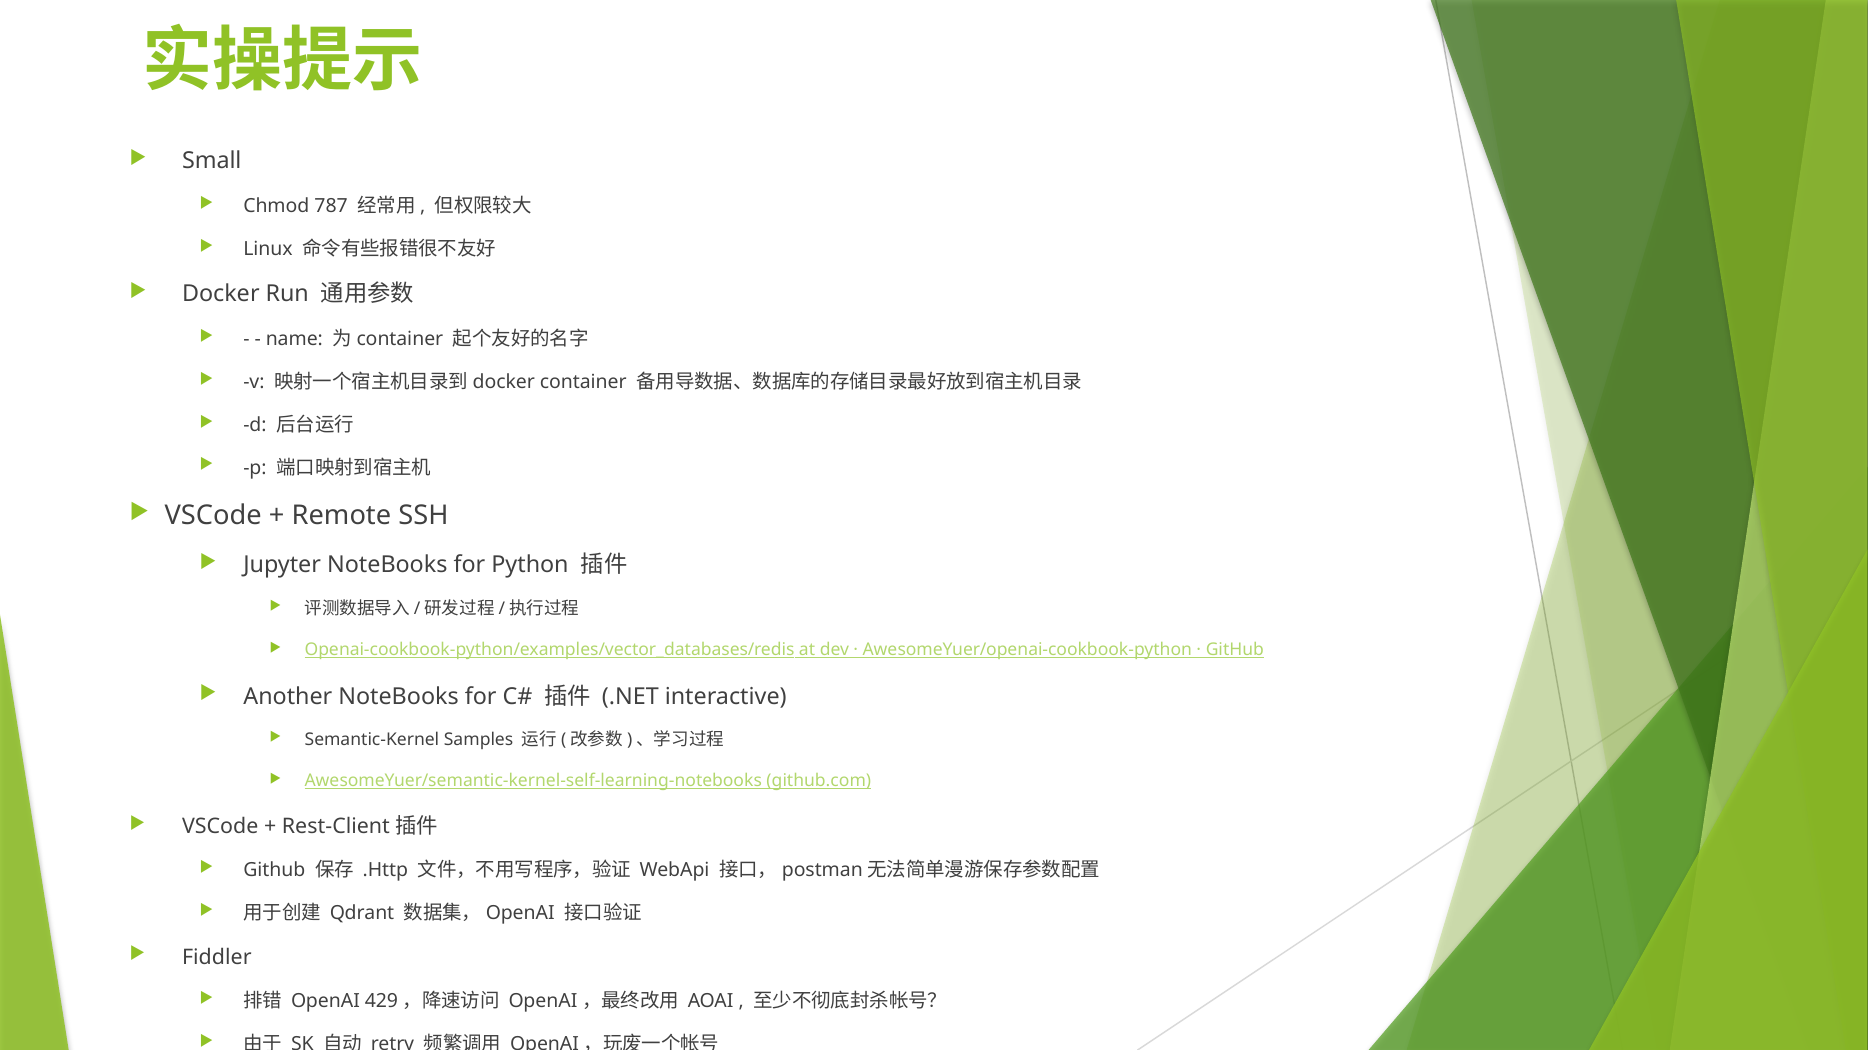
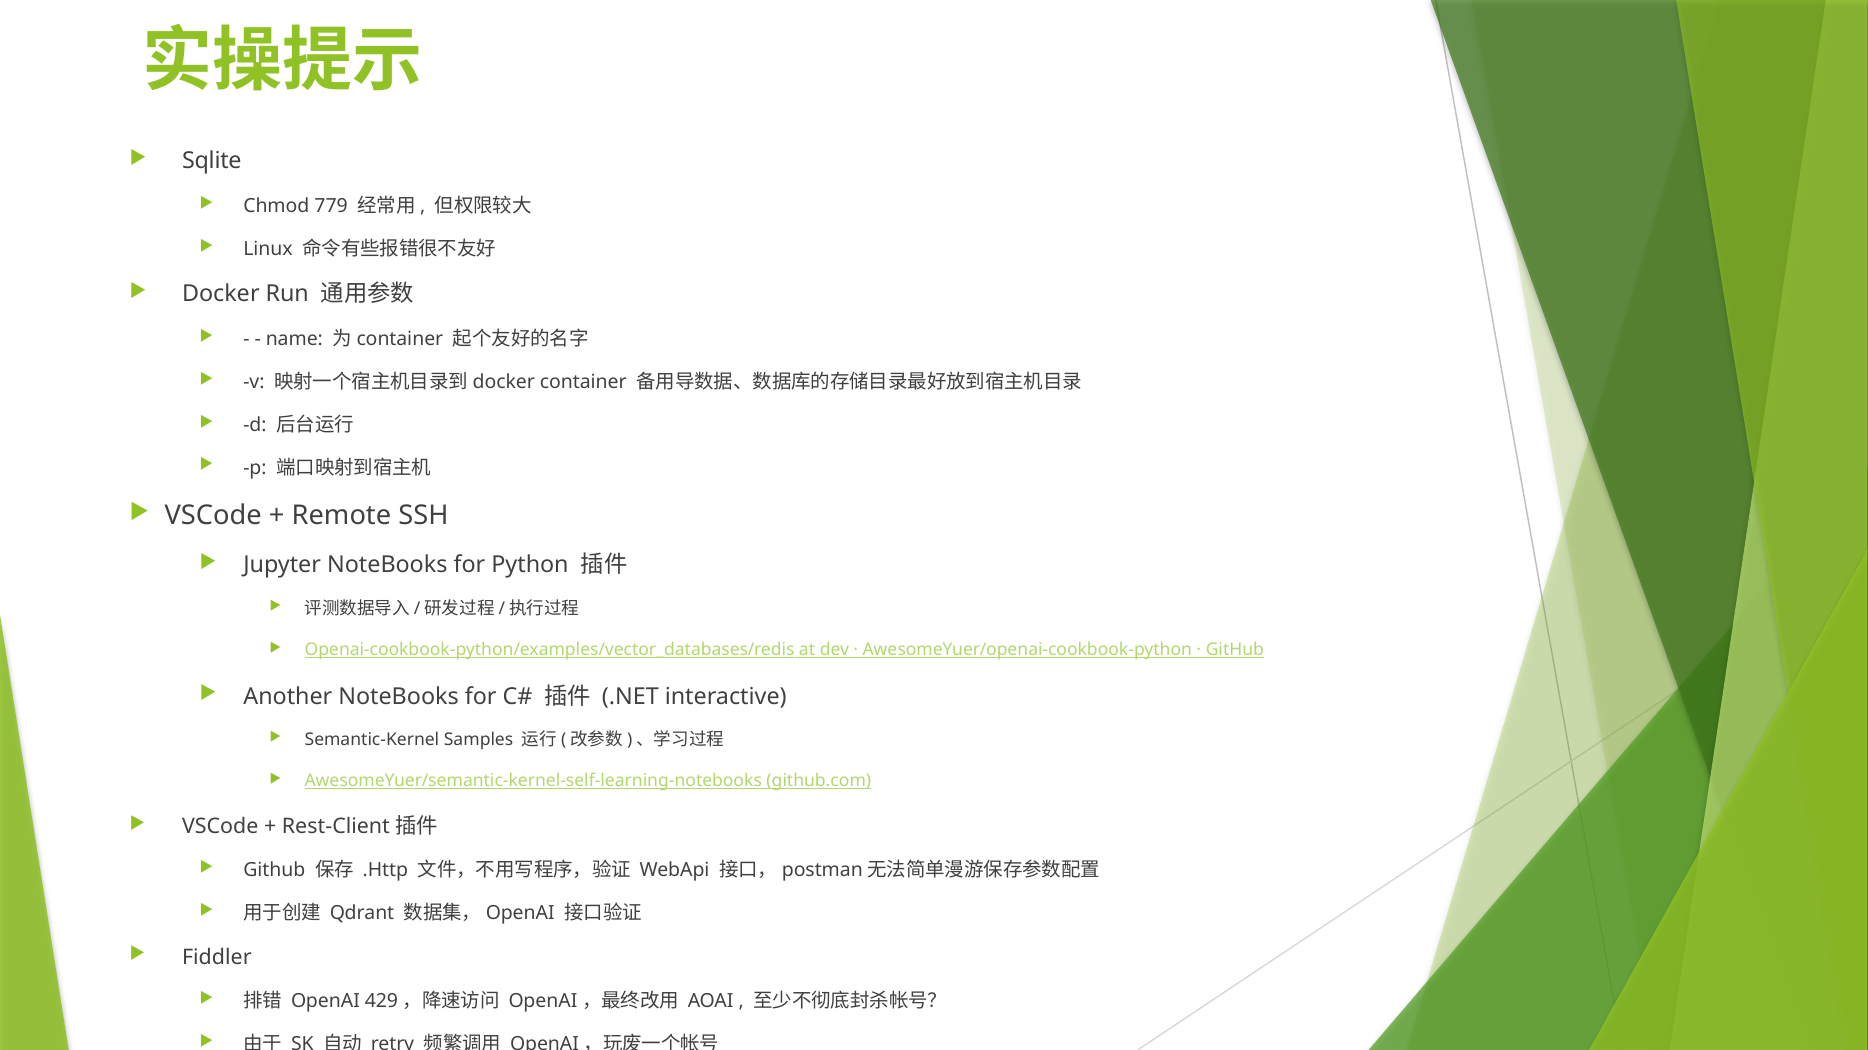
Small: Small -> Sqlite
787: 787 -> 779
